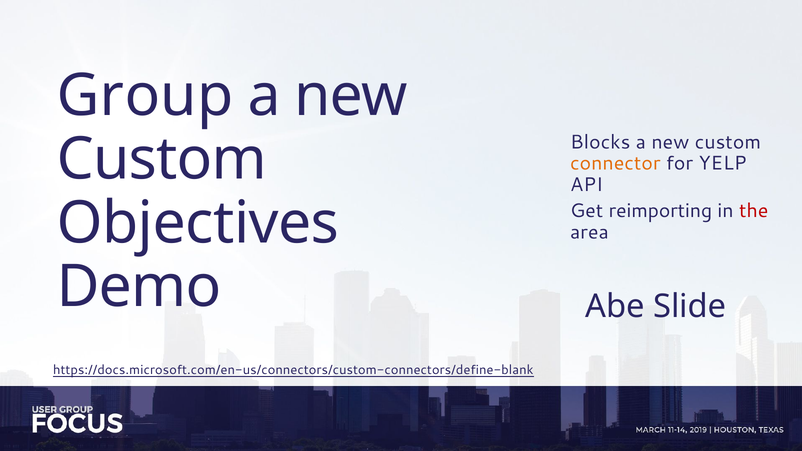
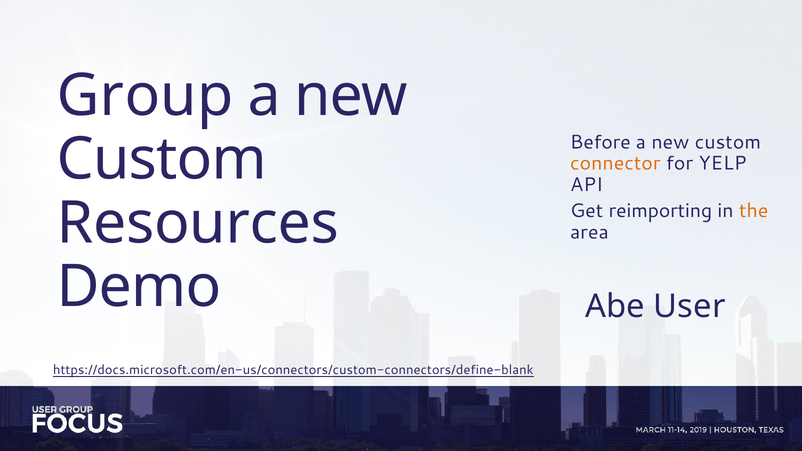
Blocks: Blocks -> Before
the colour: red -> orange
Objectives: Objectives -> Resources
Slide: Slide -> User
